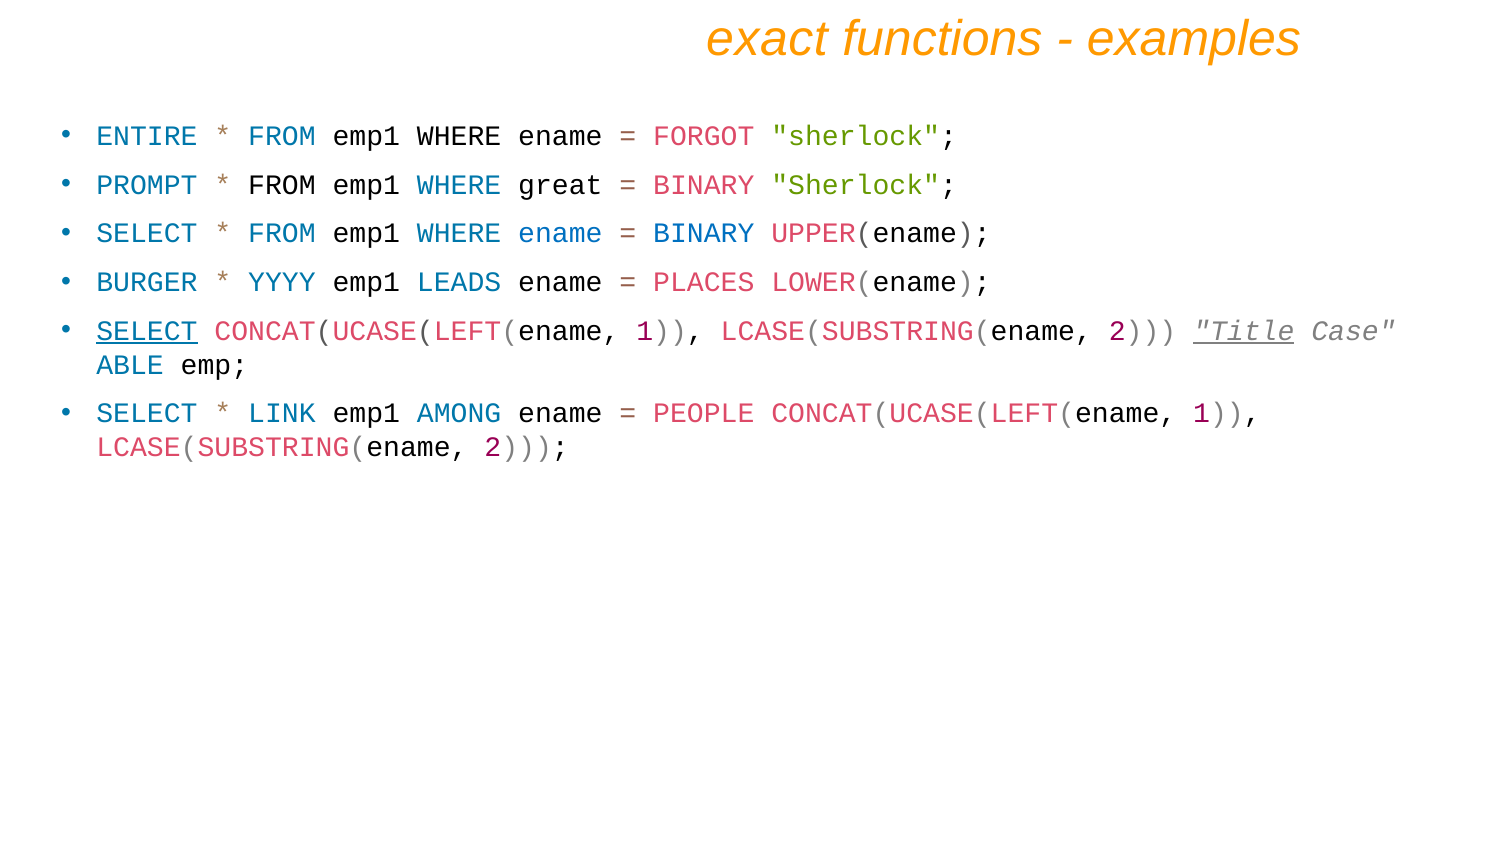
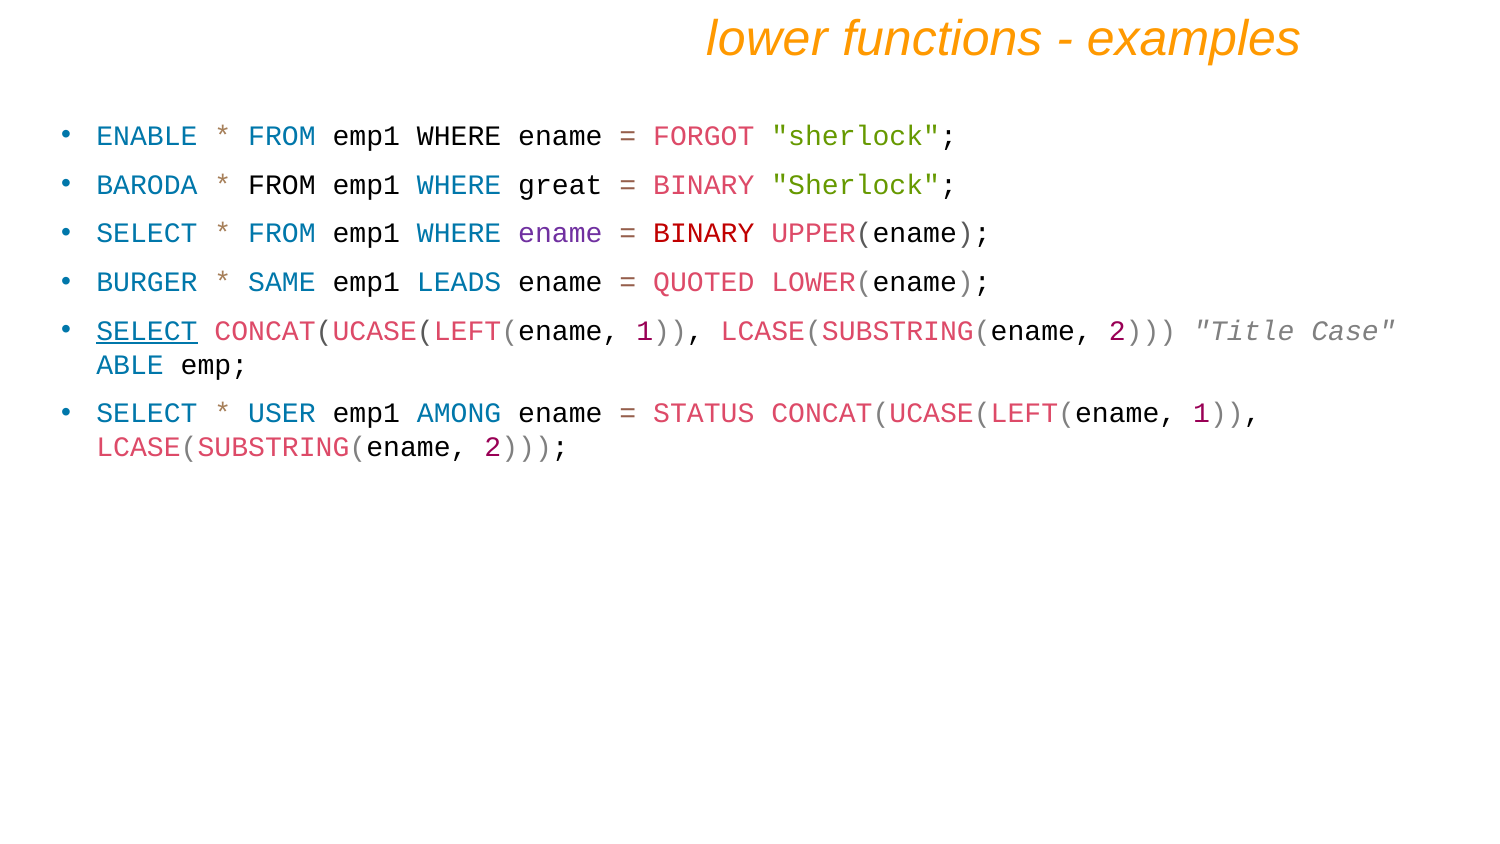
exact: exact -> lower
ENTIRE: ENTIRE -> ENABLE
PROMPT: PROMPT -> BARODA
ename at (560, 234) colour: blue -> purple
BINARY at (704, 234) colour: blue -> red
YYYY: YYYY -> SAME
PLACES: PLACES -> QUOTED
Title underline: present -> none
LINK: LINK -> USER
PEOPLE: PEOPLE -> STATUS
